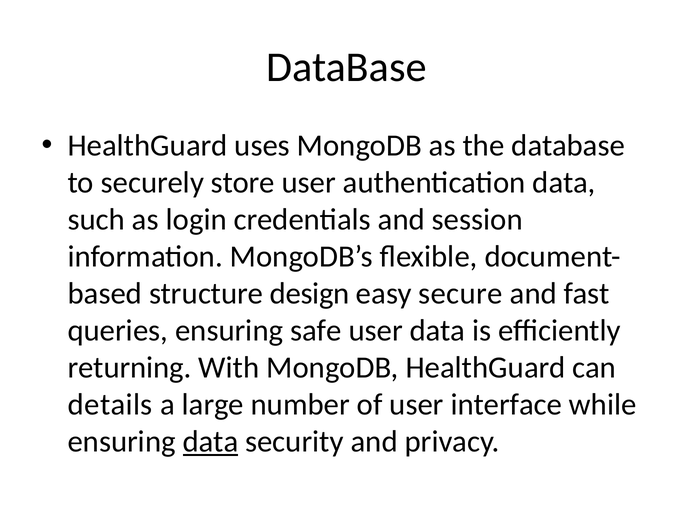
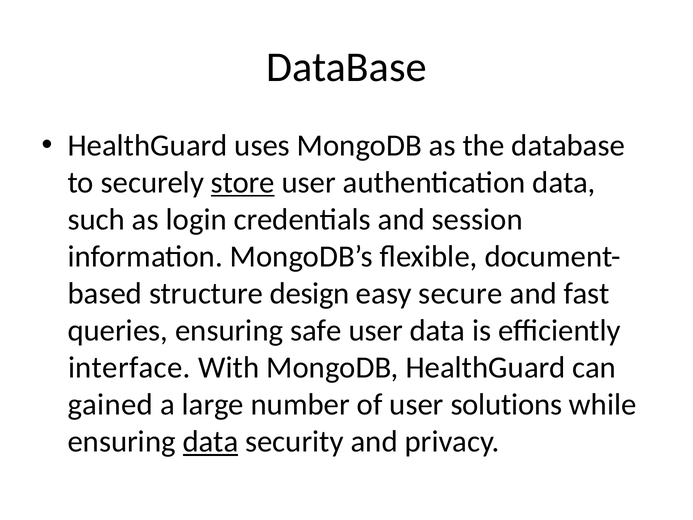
store underline: none -> present
returning: returning -> interface
details: details -> gained
interface: interface -> solutions
